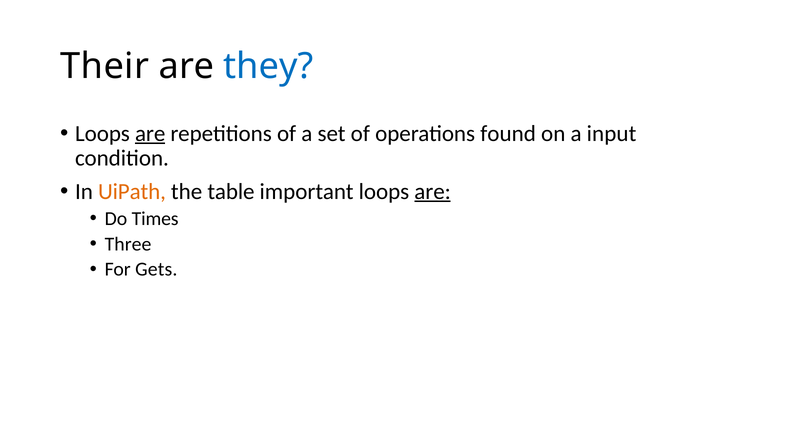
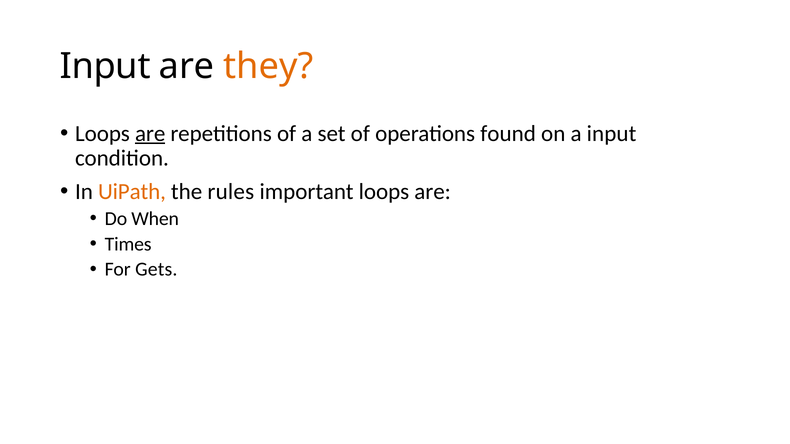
Their at (105, 66): Their -> Input
they colour: blue -> orange
table: table -> rules
are at (433, 192) underline: present -> none
Times: Times -> When
Three: Three -> Times
